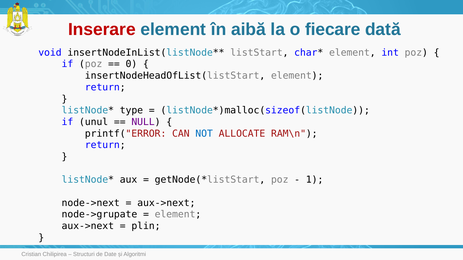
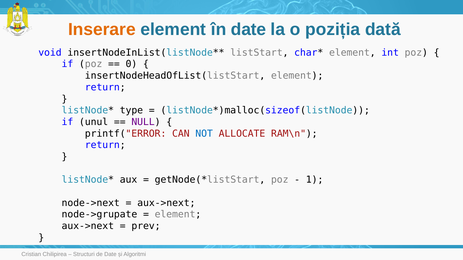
Inserare colour: red -> orange
în aibă: aibă -> date
fiecare: fiecare -> poziția
plin: plin -> prev
